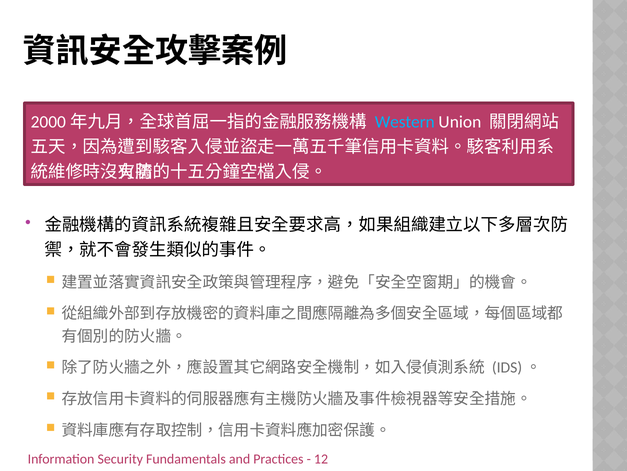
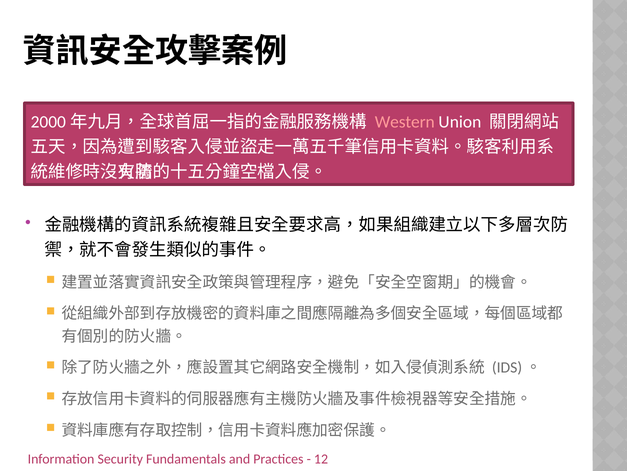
Western colour: light blue -> pink
